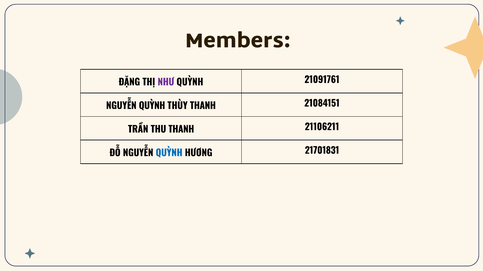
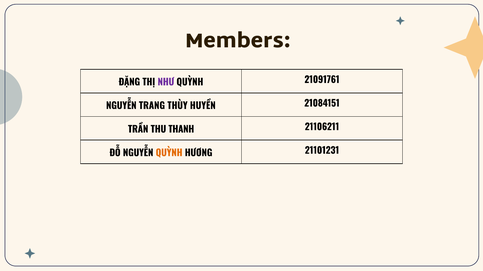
QUỲNH at (152, 106): QUỲNH -> TRANG
THÙY THANH: THANH -> HUYỀN
QUỲNH at (169, 153) colour: blue -> orange
21701831: 21701831 -> 21101231
